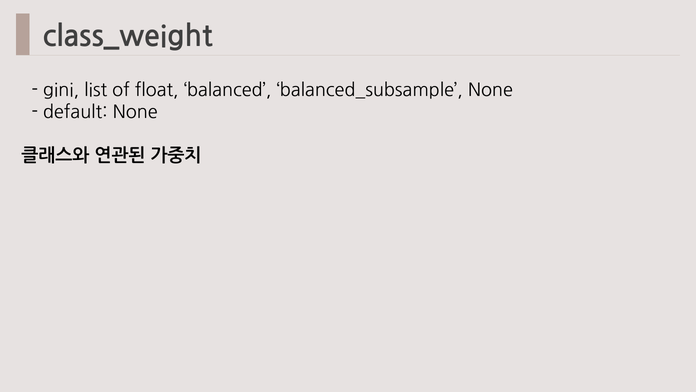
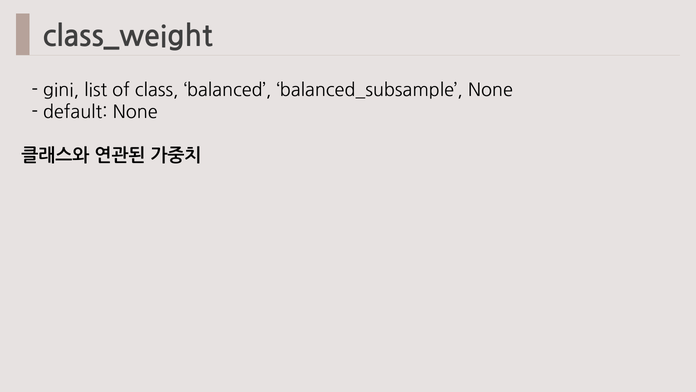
float: float -> class
